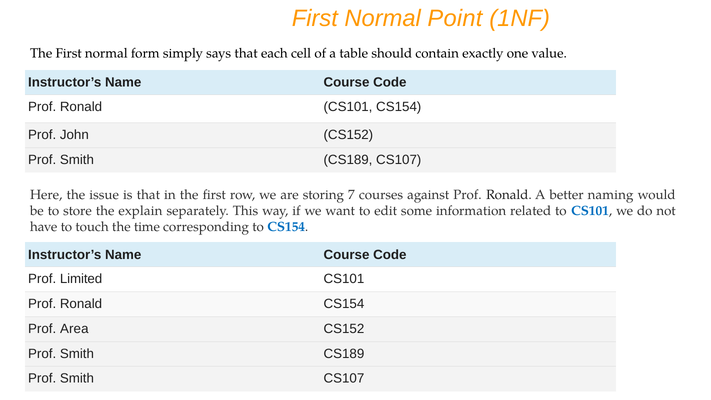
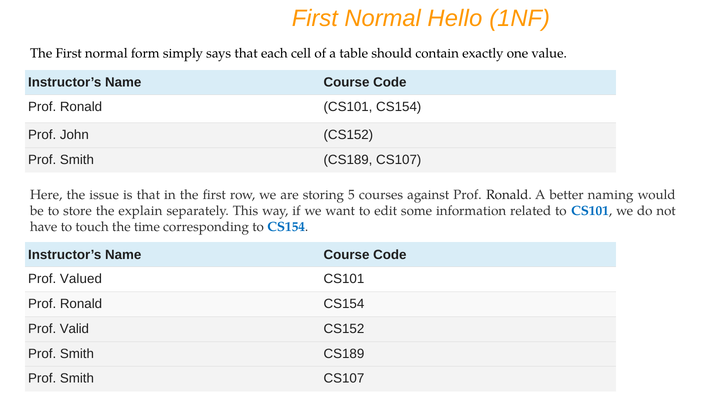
Point: Point -> Hello
7: 7 -> 5
Limited: Limited -> Valued
Area: Area -> Valid
